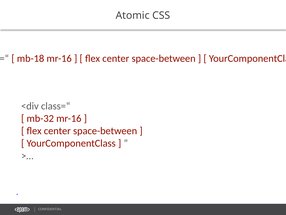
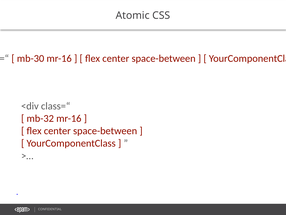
mb-18: mb-18 -> mb-30
